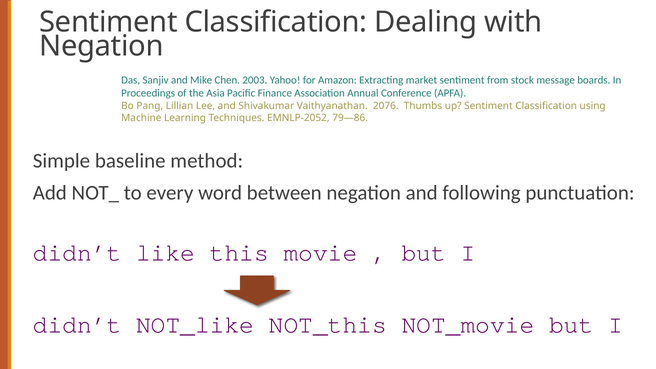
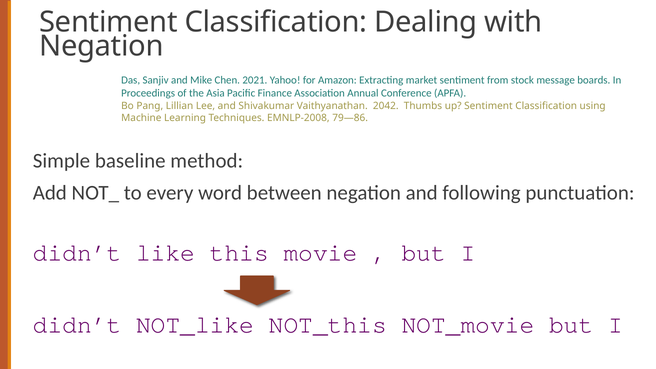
2003: 2003 -> 2021
2076: 2076 -> 2042
EMNLP-2052: EMNLP-2052 -> EMNLP-2008
